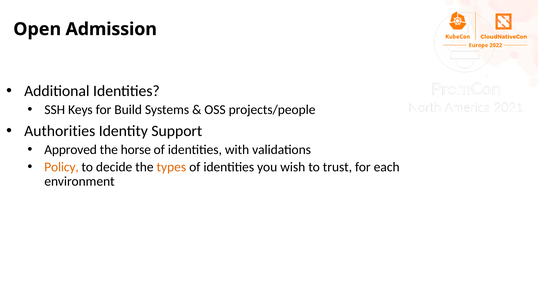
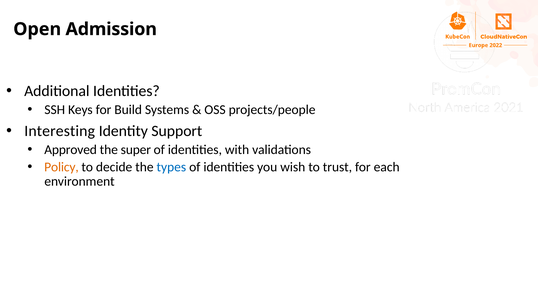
Authorities: Authorities -> Interesting
horse: horse -> super
types colour: orange -> blue
